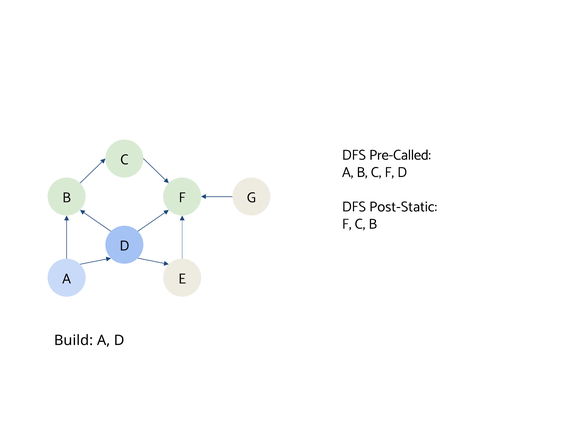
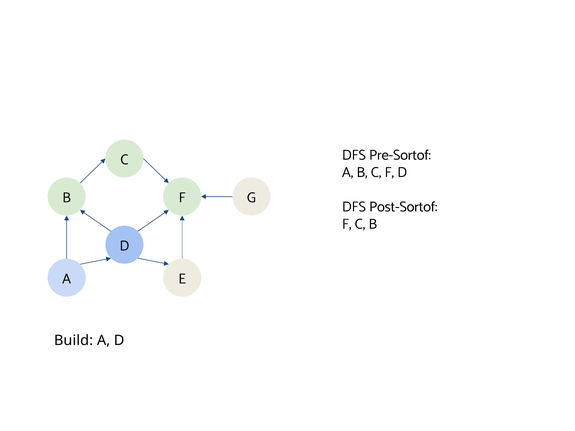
Pre-Called: Pre-Called -> Pre-Sortof
Post-Static: Post-Static -> Post-Sortof
